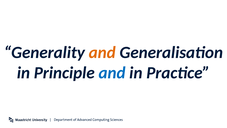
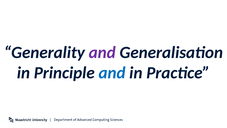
and at (102, 52) colour: orange -> purple
